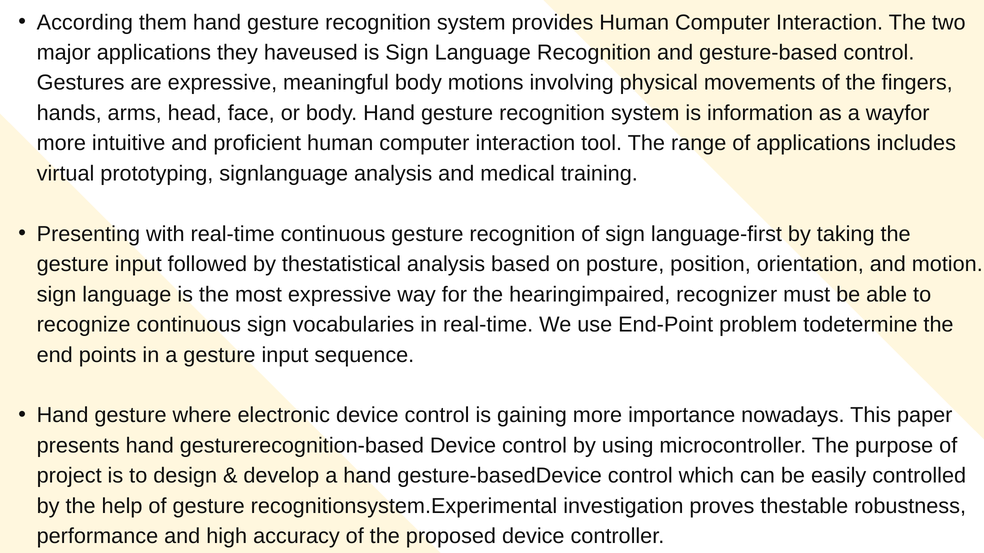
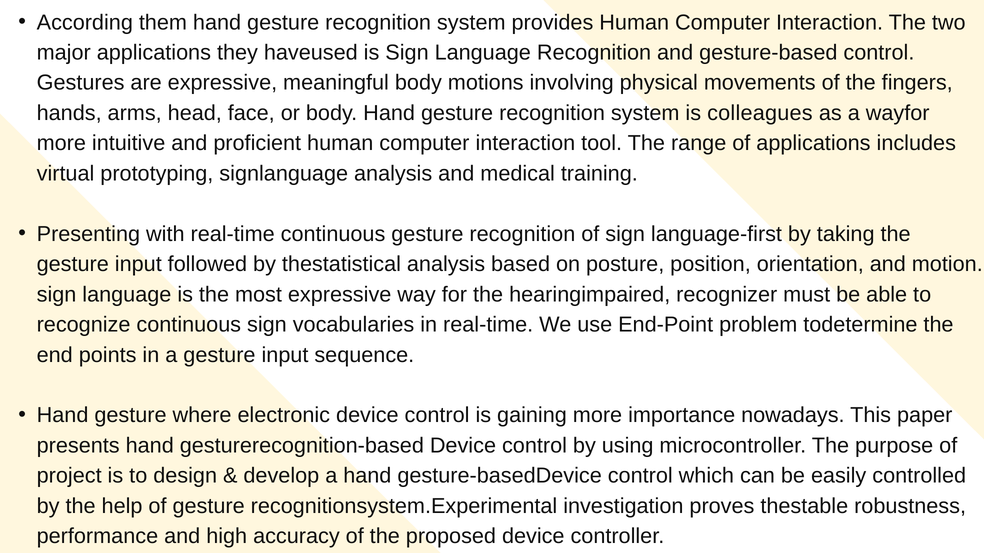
information: information -> colleagues
